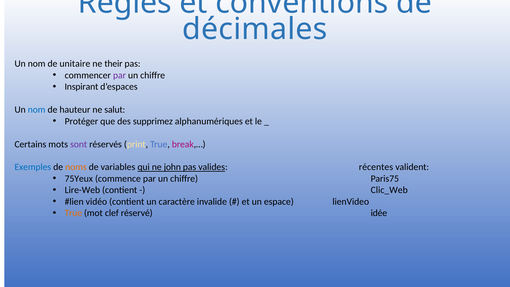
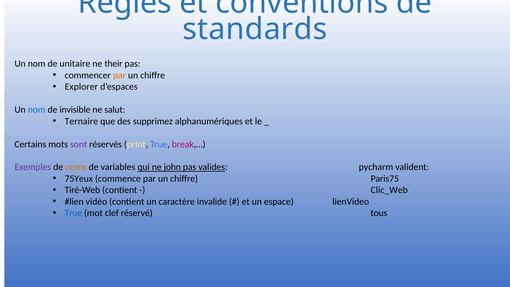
décimales: décimales -> standards
par at (119, 75) colour: purple -> orange
Inspirant: Inspirant -> Explorer
hauteur: hauteur -> invisible
Protéger: Protéger -> Ternaire
Exemples colour: blue -> purple
récentes: récentes -> pycharm
Lire-Web: Lire-Web -> Tiré-Web
True at (73, 213) colour: orange -> blue
idée: idée -> tous
